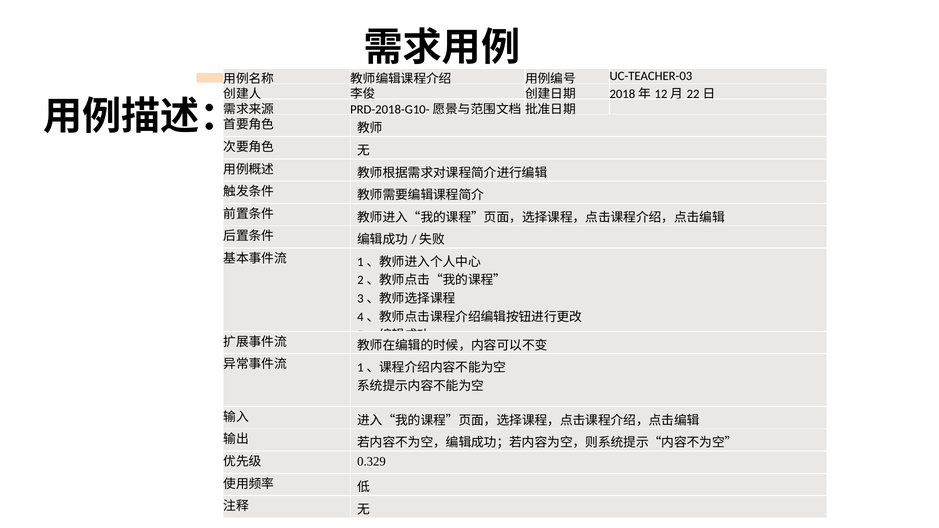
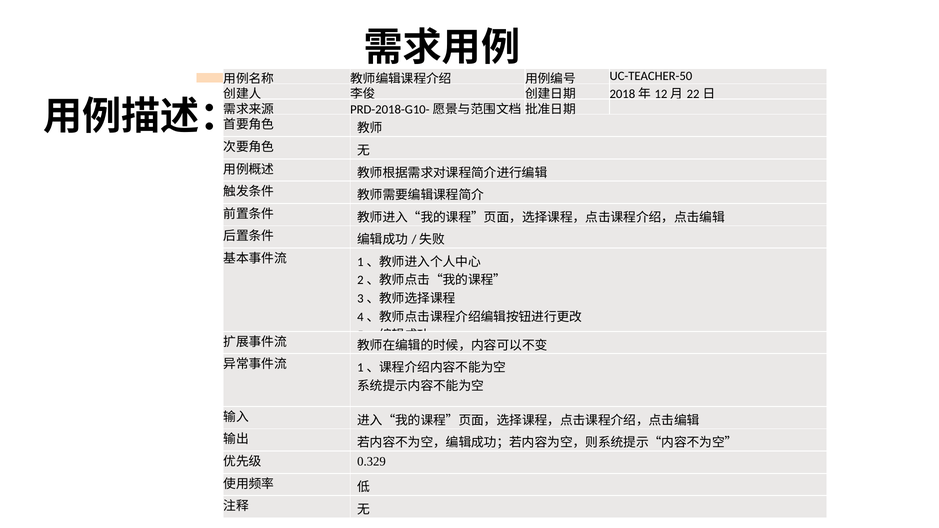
UC-TEACHER-03: UC-TEACHER-03 -> UC-TEACHER-50
